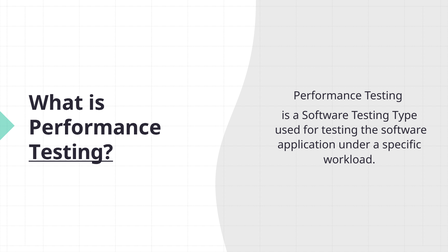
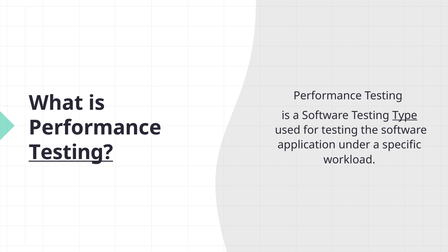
Type underline: none -> present
